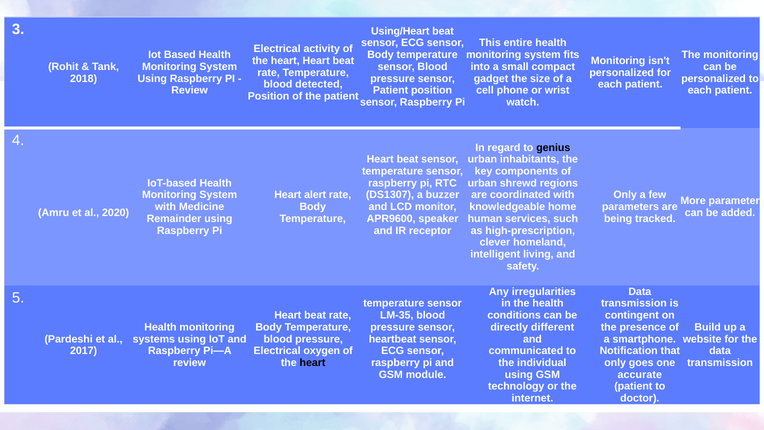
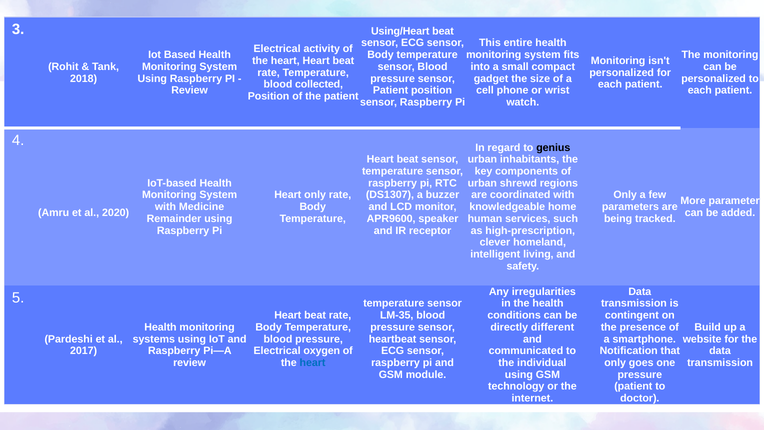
detected: detected -> collected
Heart alert: alert -> only
heart at (313, 363) colour: black -> blue
accurate at (640, 374): accurate -> pressure
